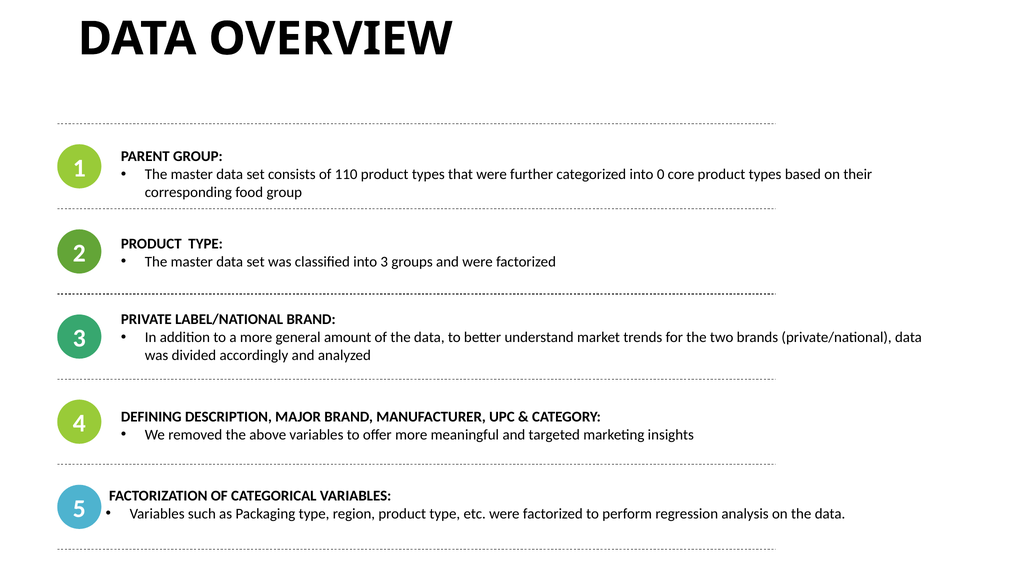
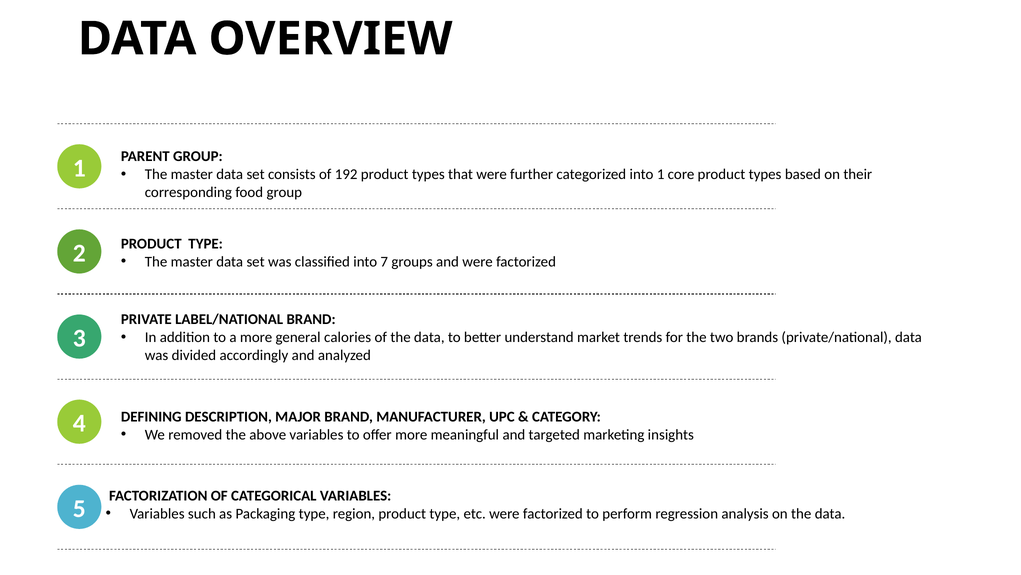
110: 110 -> 192
into 0: 0 -> 1
into 3: 3 -> 7
amount: amount -> calories
